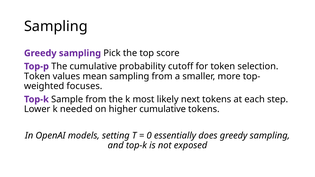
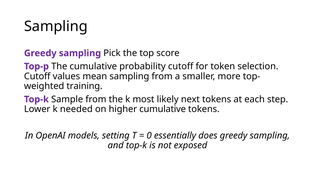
Token at (37, 76): Token -> Cutoff
focuses: focuses -> training
